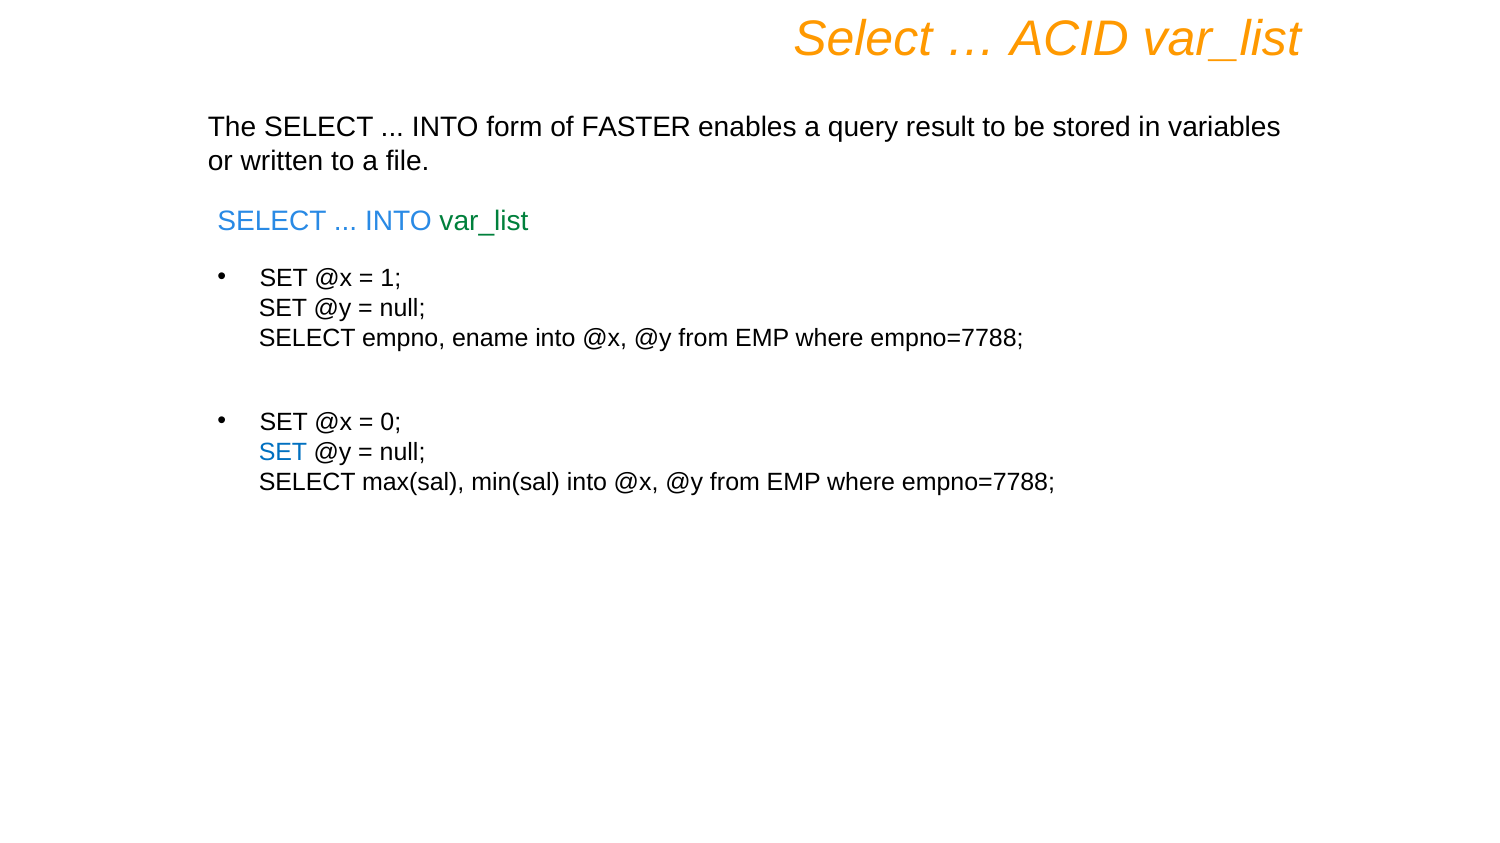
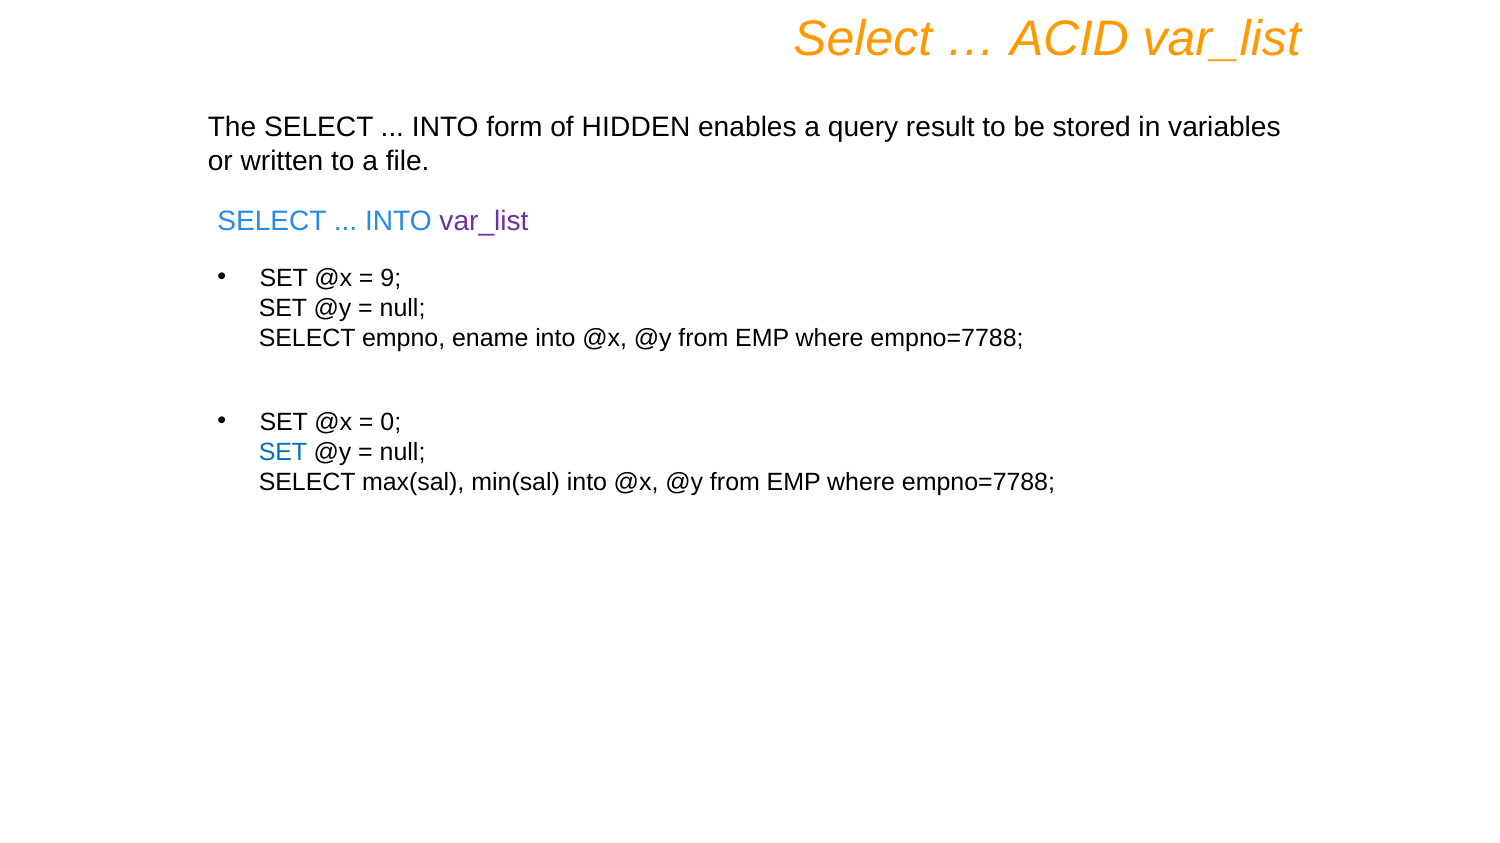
FASTER: FASTER -> HIDDEN
var_list at (484, 221) colour: green -> purple
1: 1 -> 9
